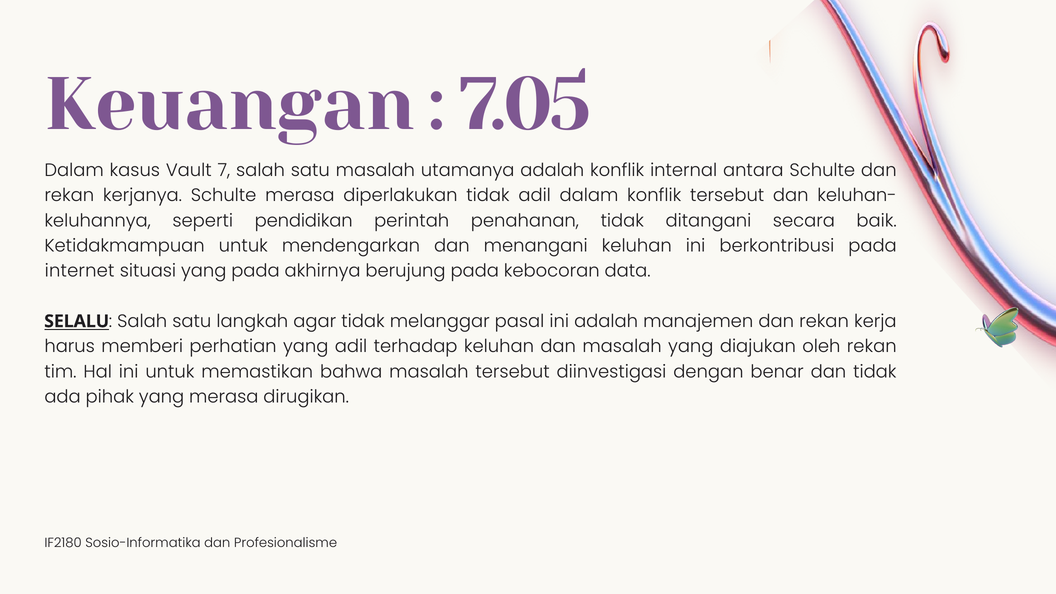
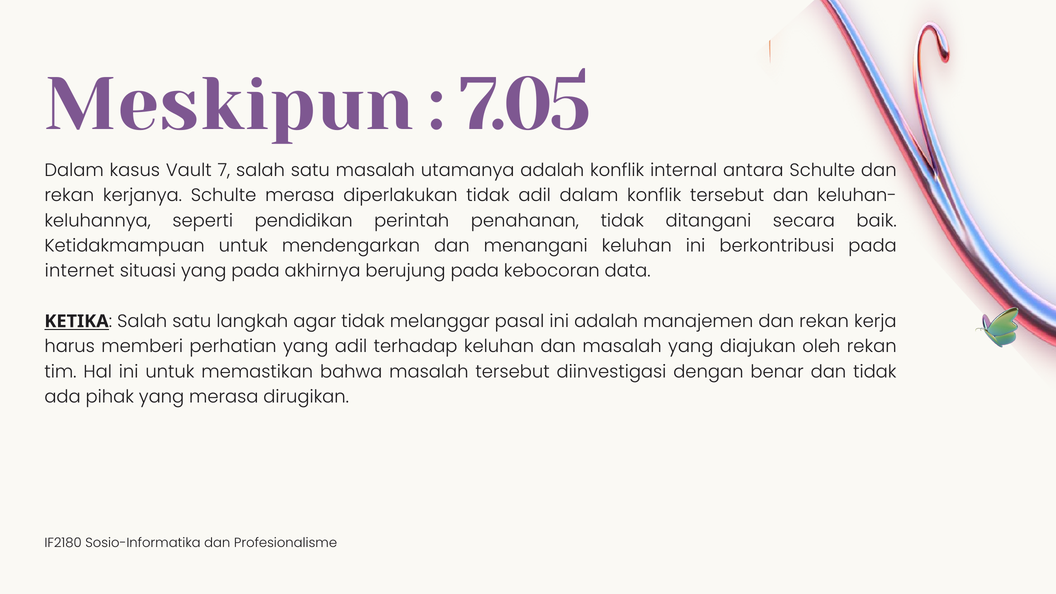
Keuangan: Keuangan -> Meskipun
SELALU: SELALU -> KETIKA
